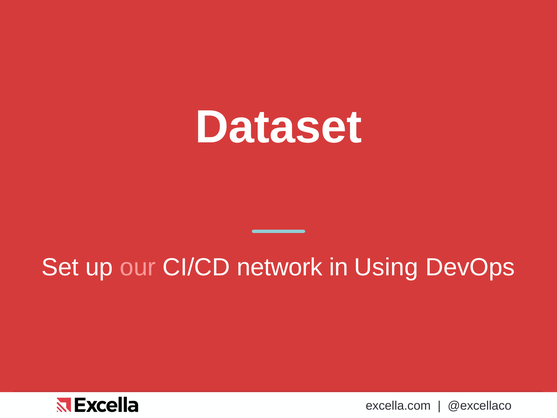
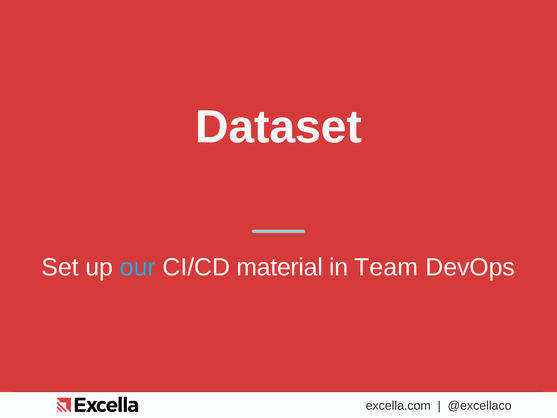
our colour: pink -> light blue
network: network -> material
Using: Using -> Team
